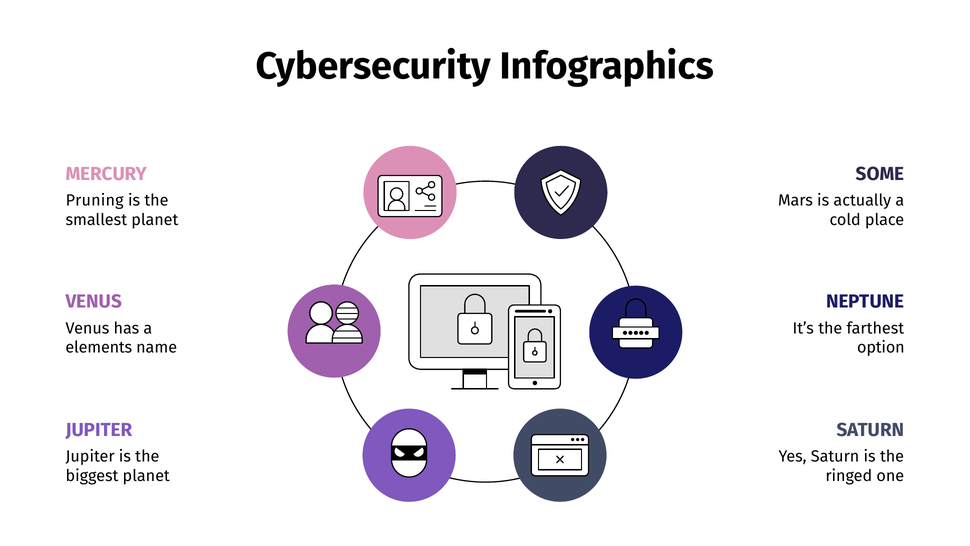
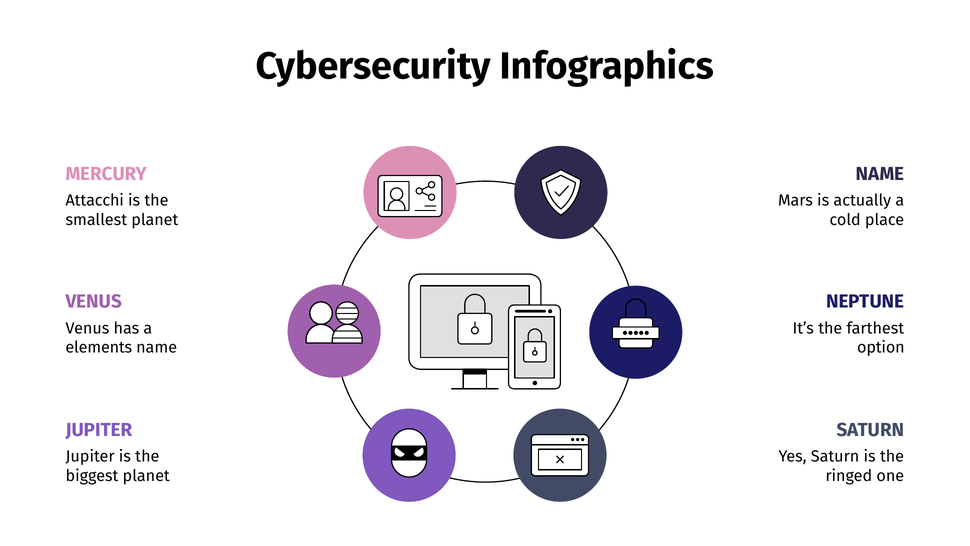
SOME at (880, 174): SOME -> NAME
Pruning: Pruning -> Attacchi
